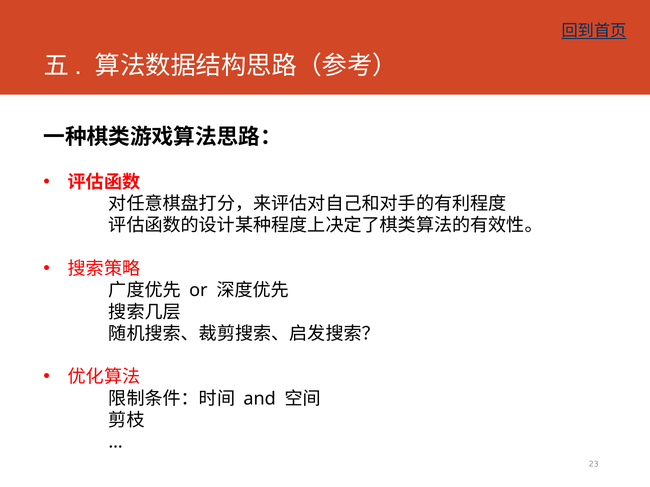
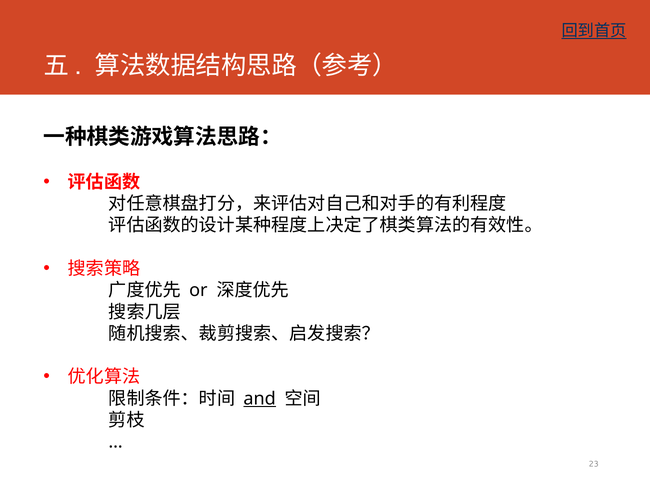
and underline: none -> present
